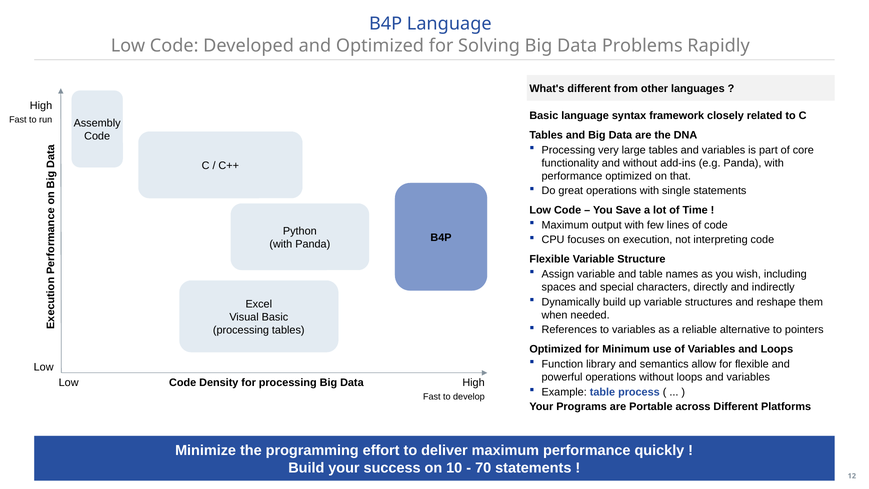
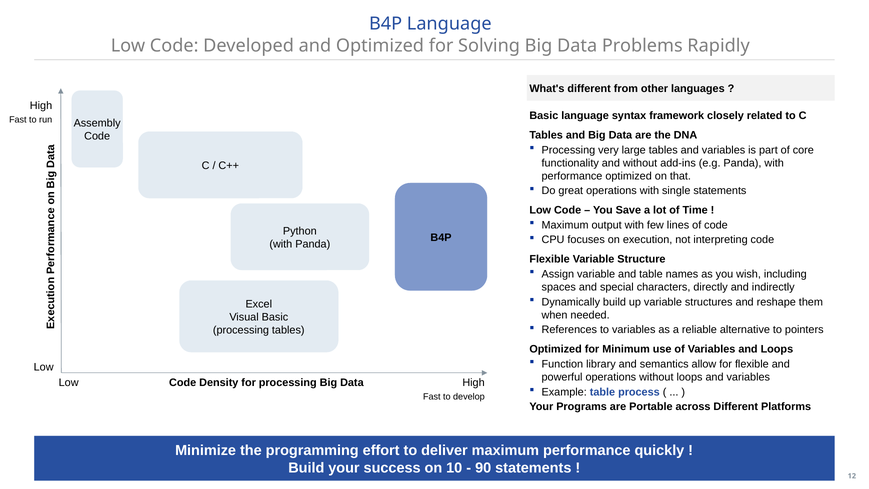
70: 70 -> 90
